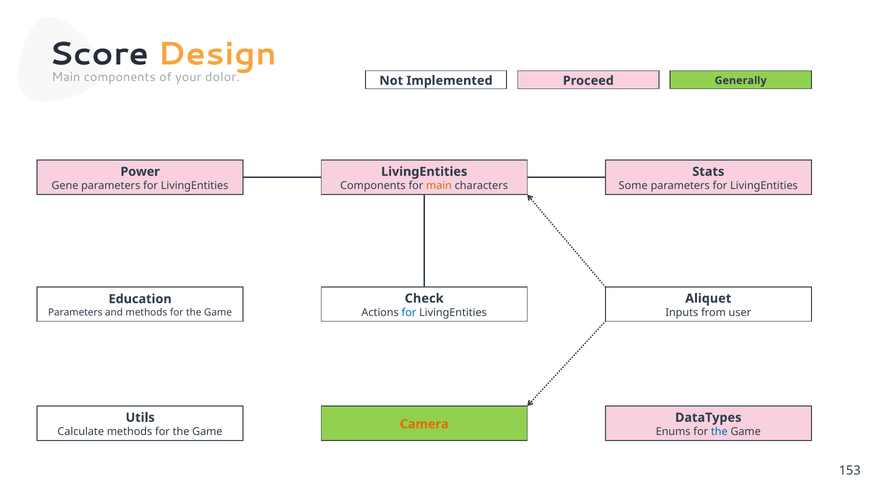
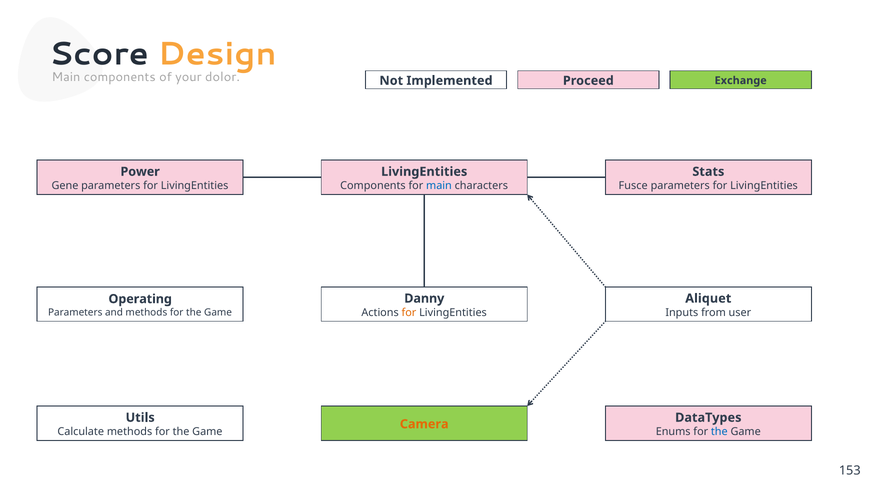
Generally: Generally -> Exchange
main at (439, 186) colour: orange -> blue
Some: Some -> Fusce
Check: Check -> Danny
Education: Education -> Operating
for at (409, 313) colour: blue -> orange
